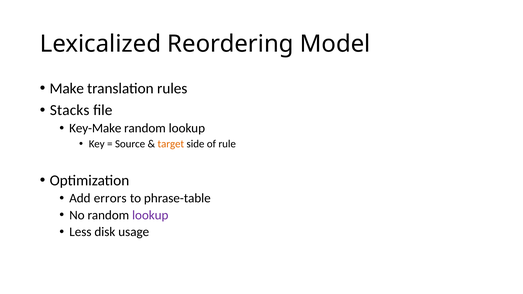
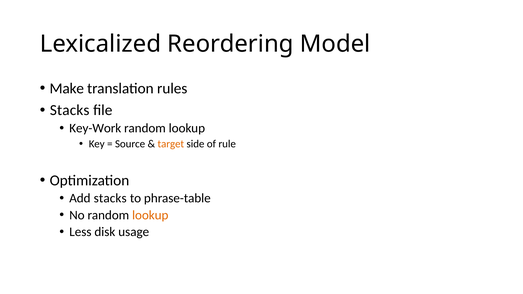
Key-Make: Key-Make -> Key-Work
Add errors: errors -> stacks
lookup at (150, 215) colour: purple -> orange
